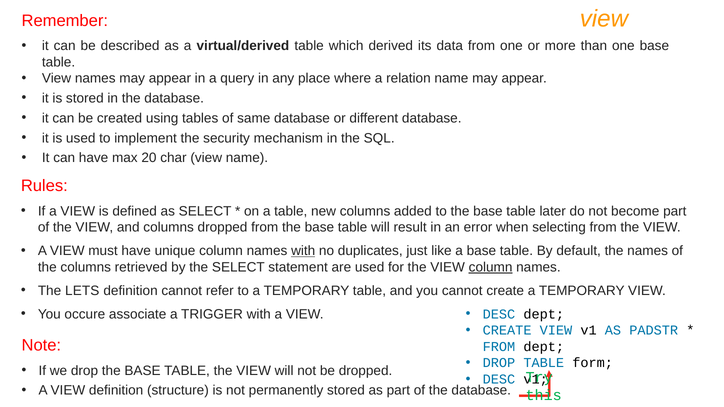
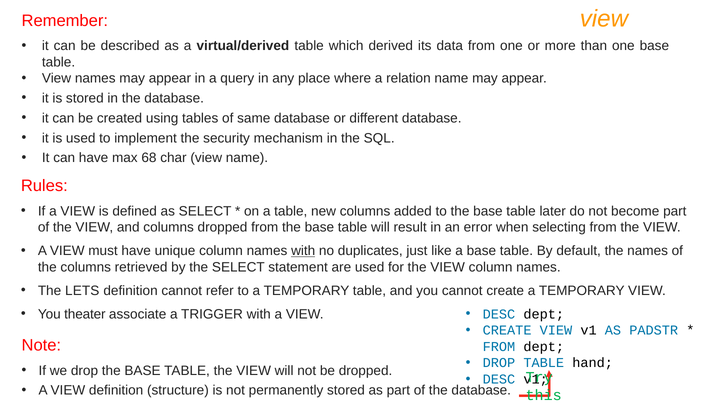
20: 20 -> 68
column at (491, 267) underline: present -> none
occure: occure -> theater
form: form -> hand
